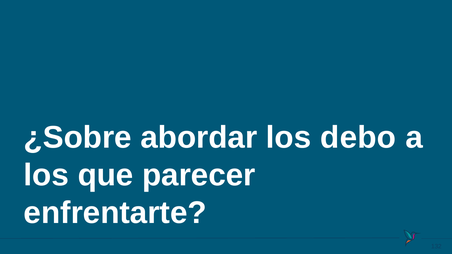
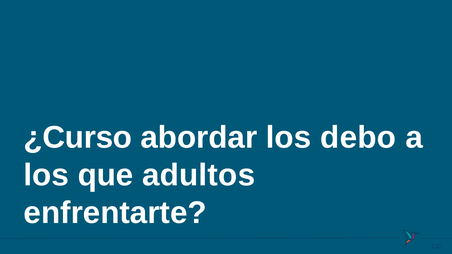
¿Sobre: ¿Sobre -> ¿Curso
parecer: parecer -> adultos
